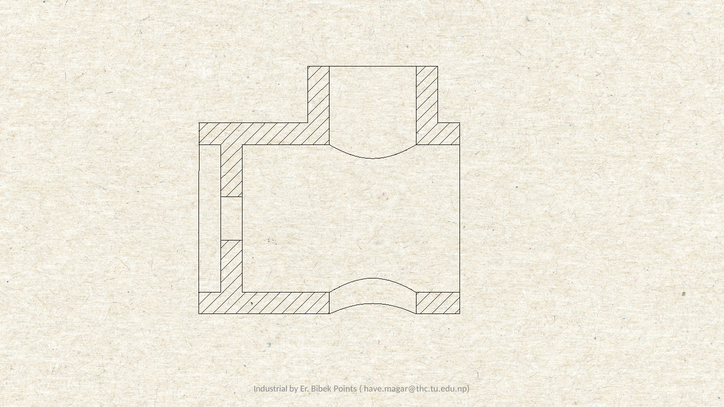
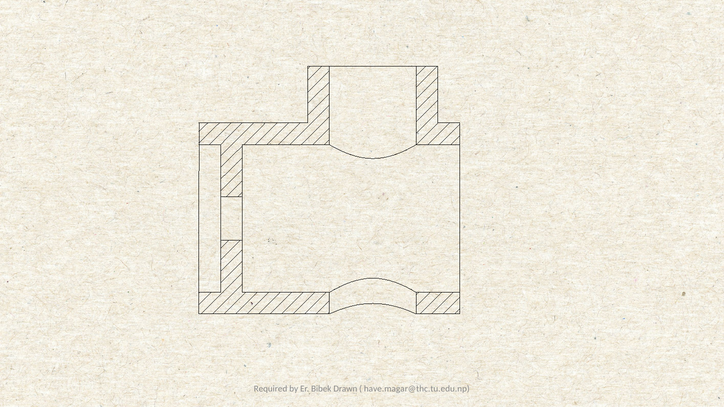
Industrial: Industrial -> Required
Points: Points -> Drawn
